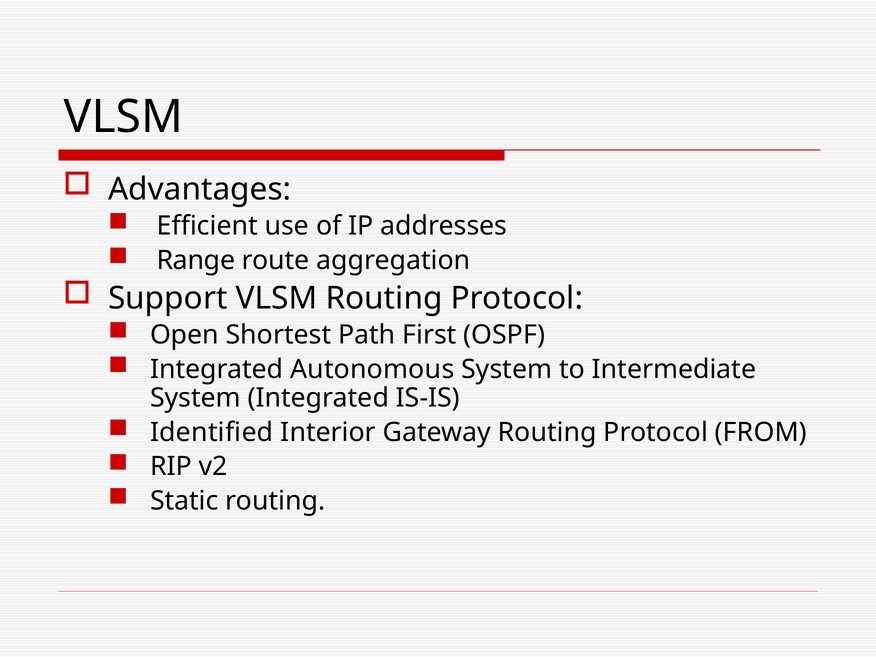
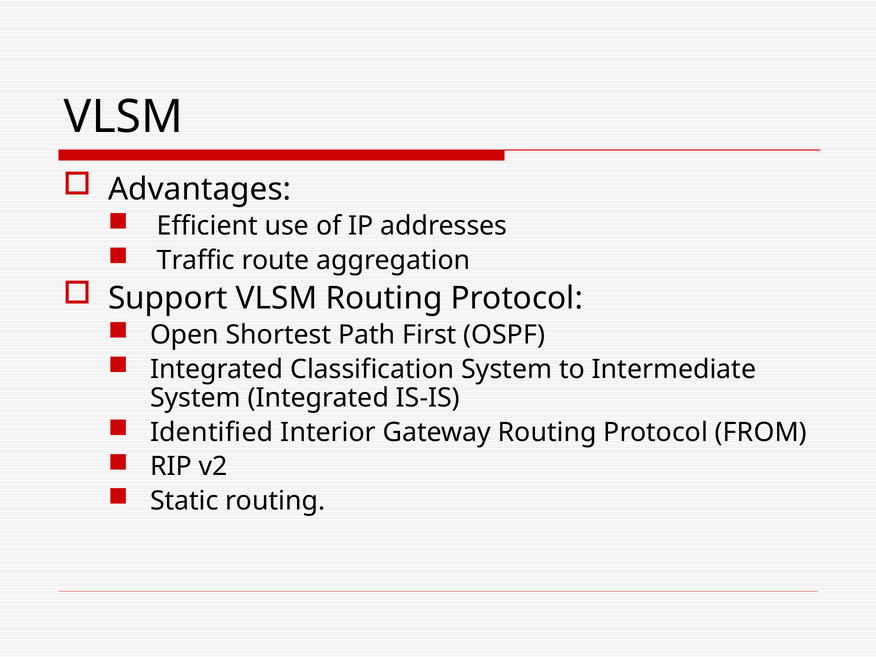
Range: Range -> Traffic
Autonomous: Autonomous -> Classification
